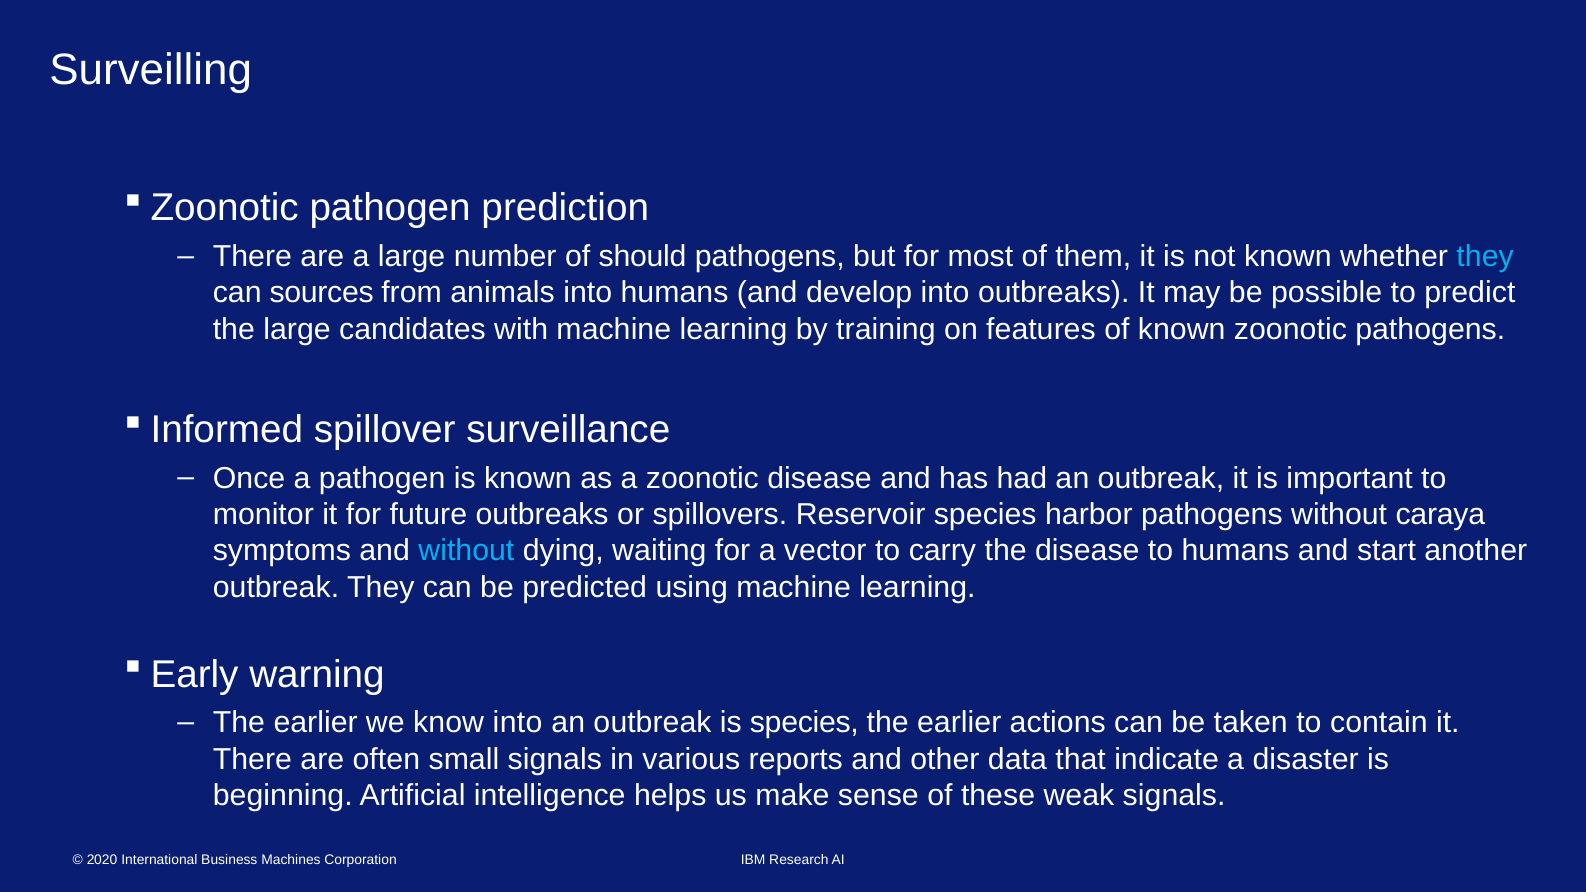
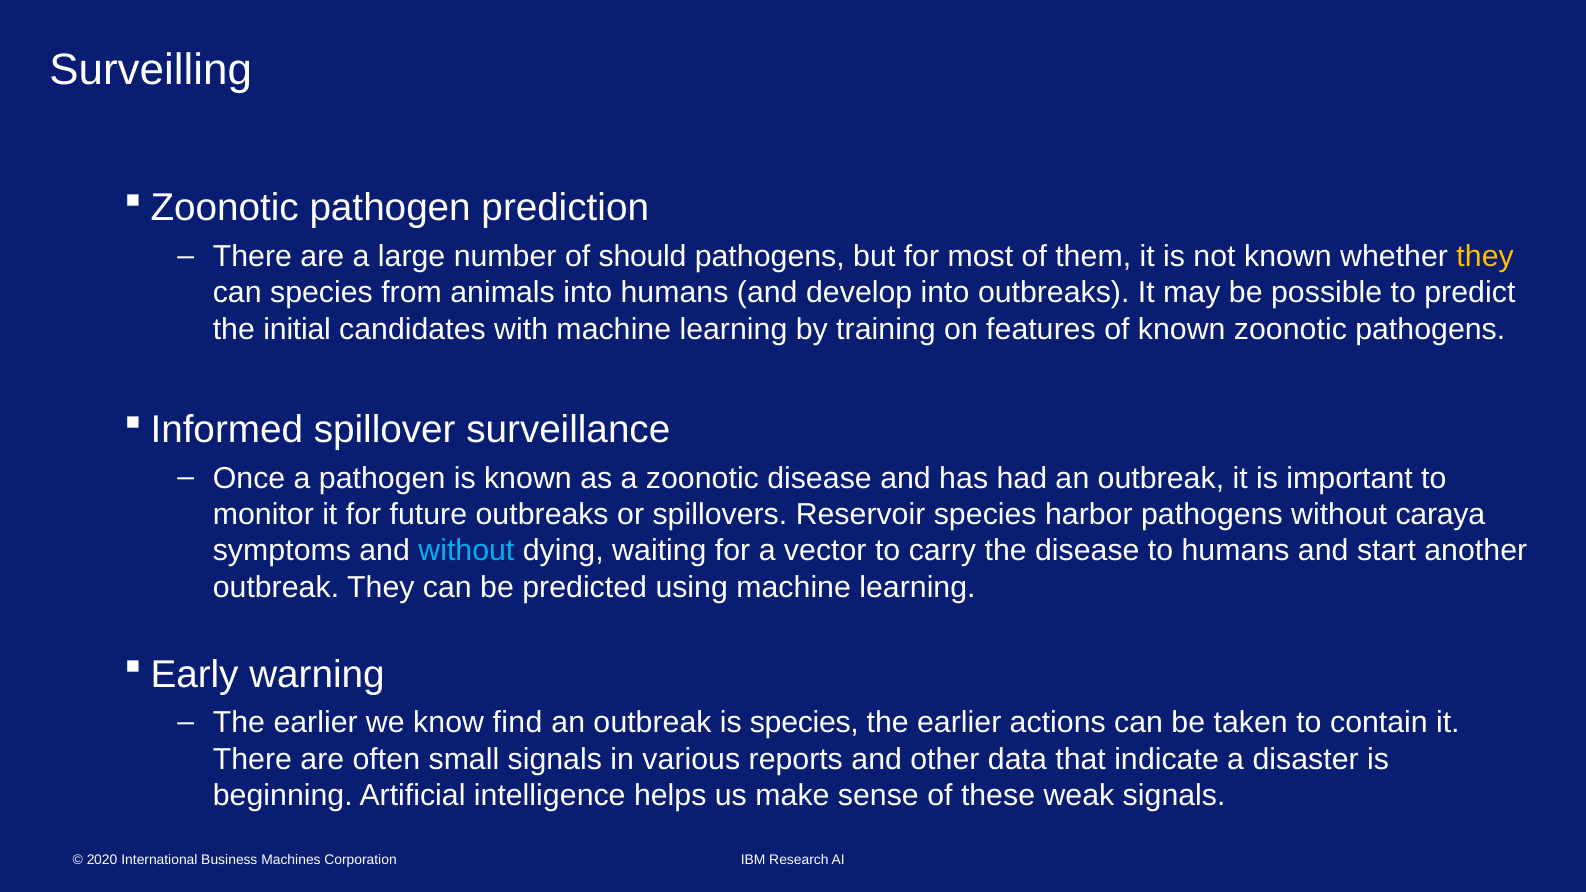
they at (1485, 257) colour: light blue -> yellow
can sources: sources -> species
the large: large -> initial
know into: into -> find
